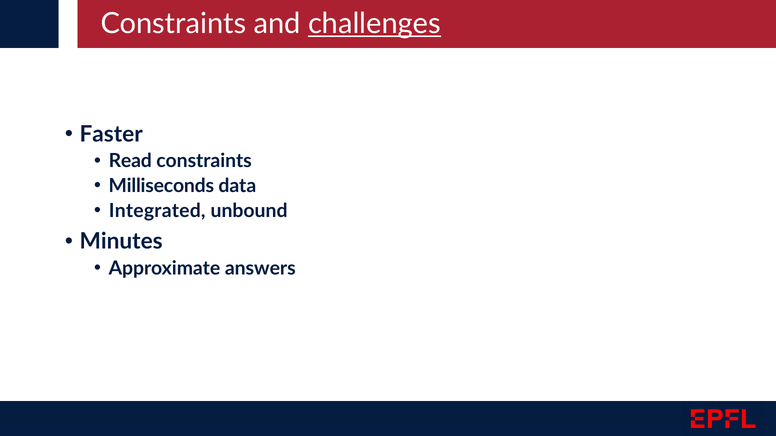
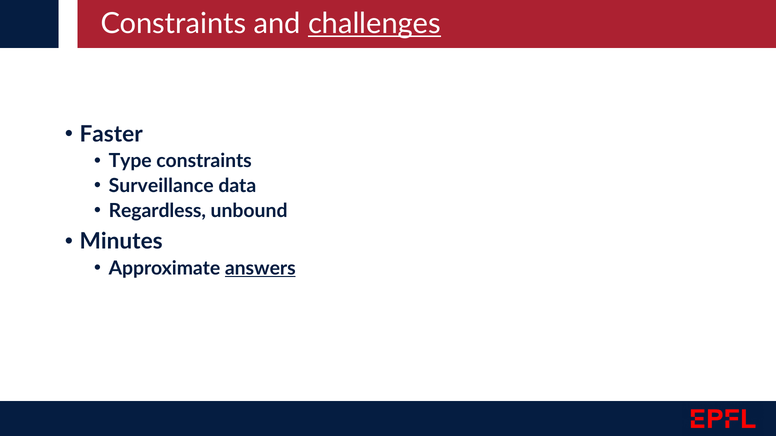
Read: Read -> Type
Milliseconds: Milliseconds -> Surveillance
Integrated: Integrated -> Regardless
answers underline: none -> present
